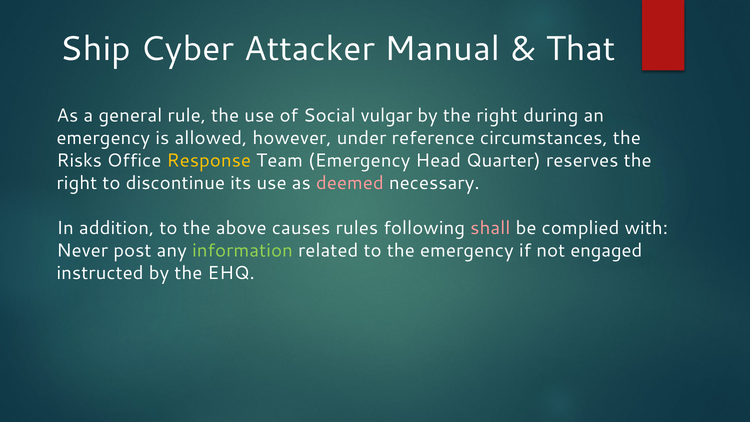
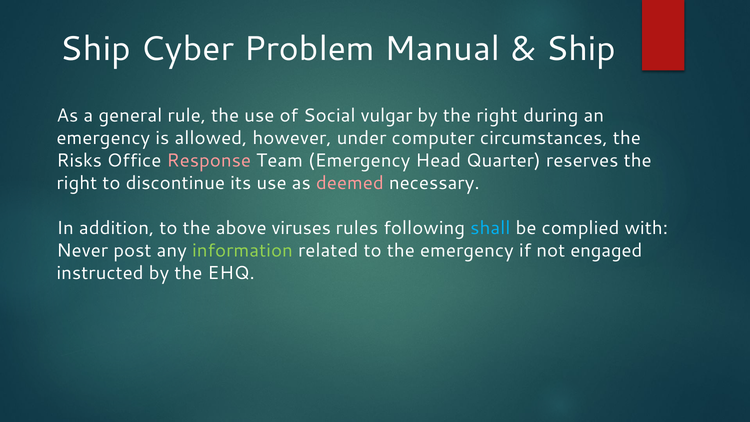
Attacker: Attacker -> Problem
That at (581, 49): That -> Ship
reference: reference -> computer
Response colour: yellow -> pink
causes: causes -> viruses
shall colour: pink -> light blue
